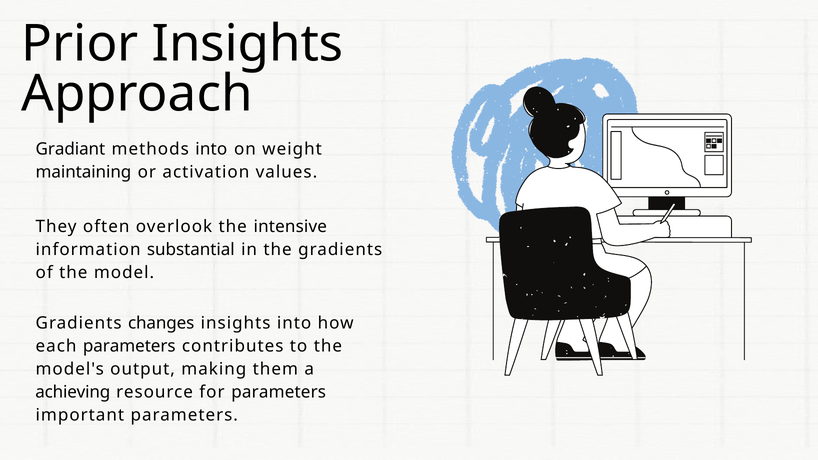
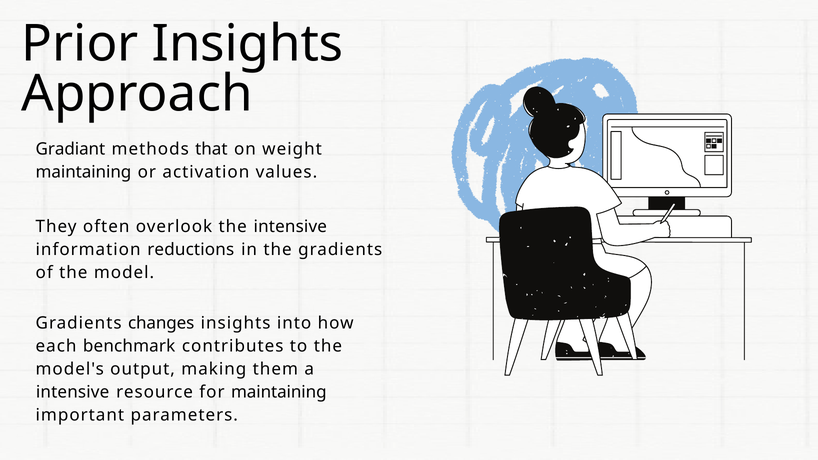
methods into: into -> that
substantial: substantial -> reductions
each parameters: parameters -> benchmark
achieving at (73, 392): achieving -> intensive
for parameters: parameters -> maintaining
